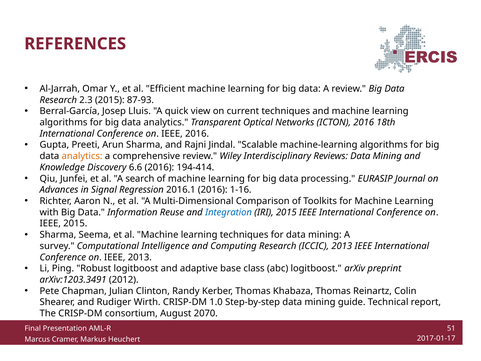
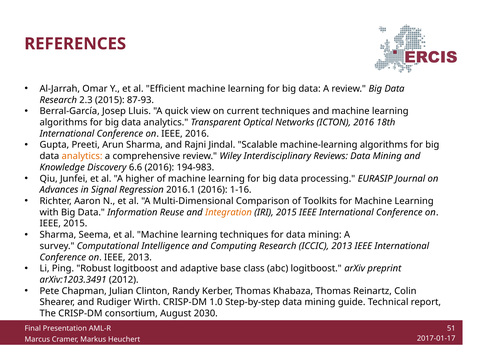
194-414: 194-414 -> 194-983
search: search -> higher
Integration colour: blue -> orange
2070: 2070 -> 2030
